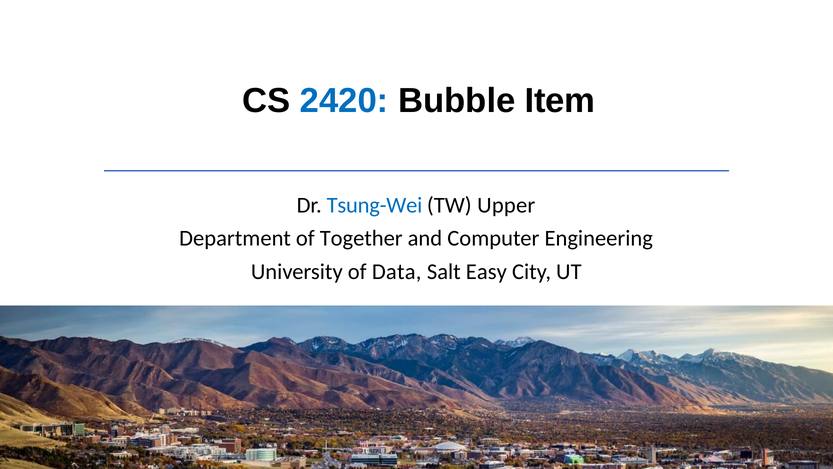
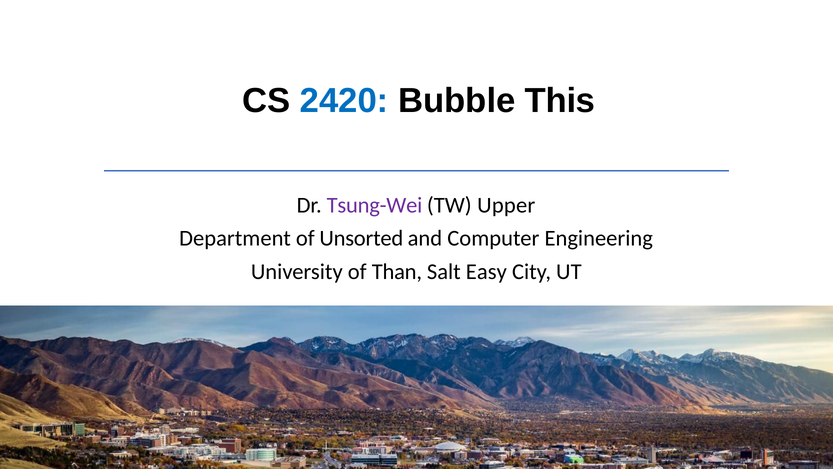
Item: Item -> This
Tsung-Wei colour: blue -> purple
Together: Together -> Unsorted
Data: Data -> Than
